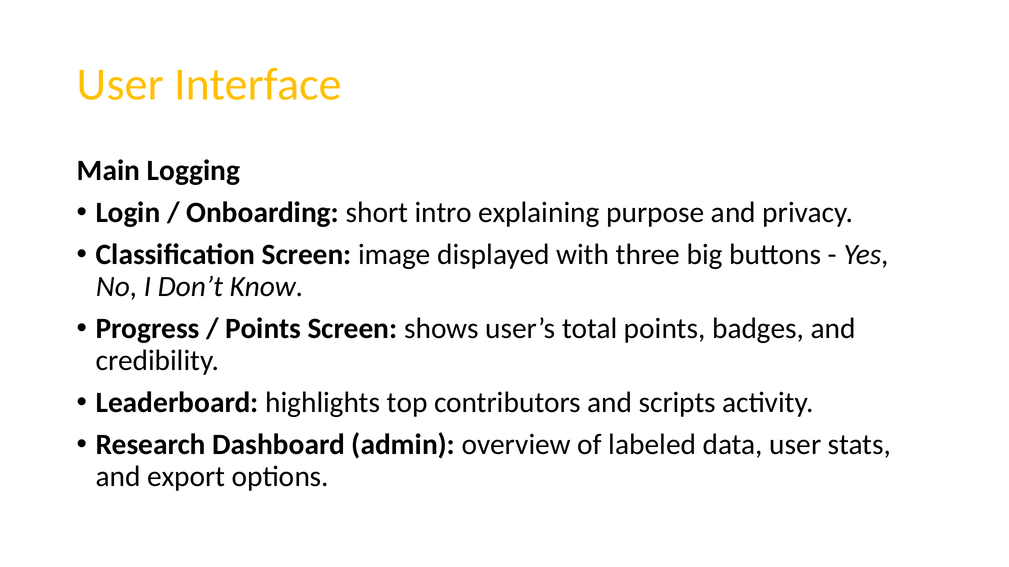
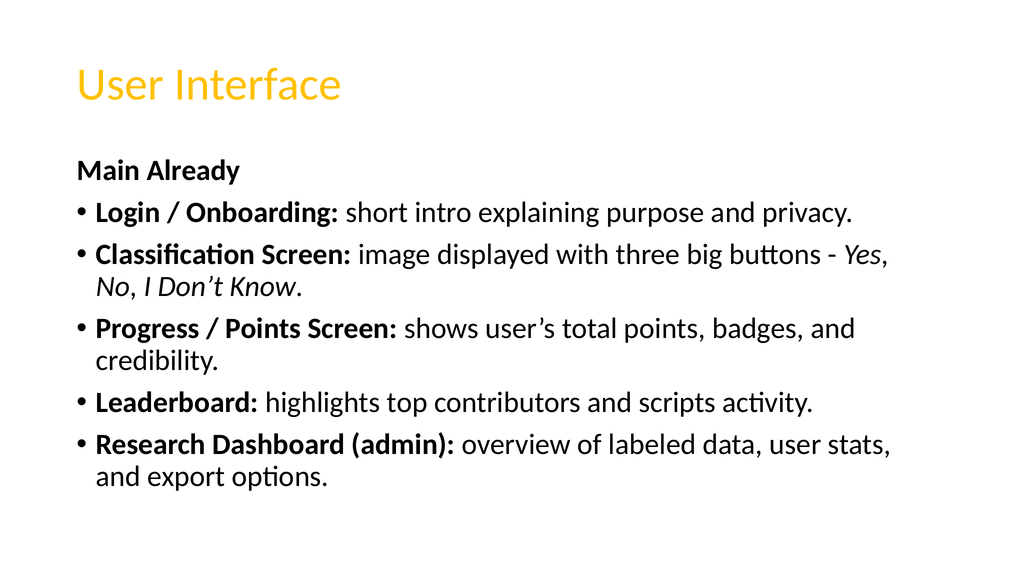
Logging: Logging -> Already
